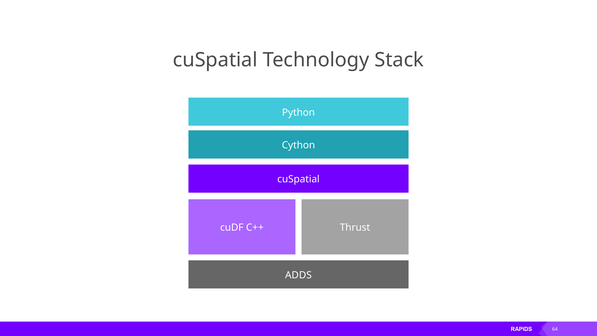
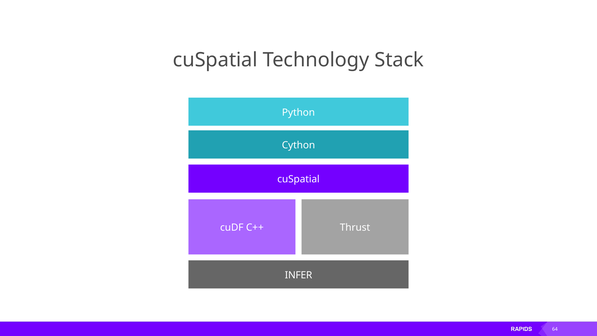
ADDS: ADDS -> INFER
